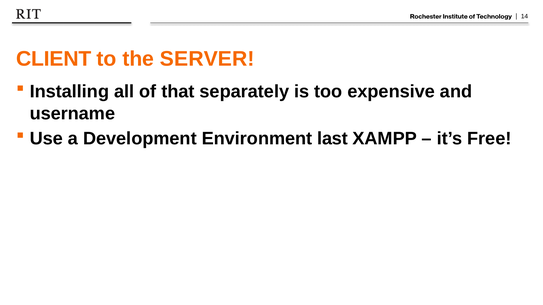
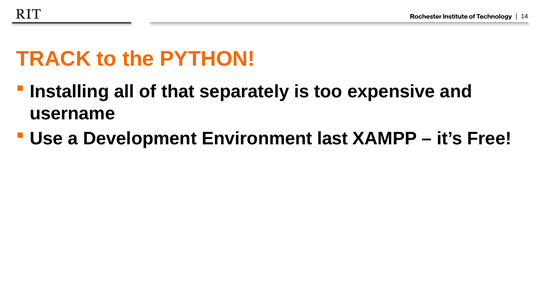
CLIENT: CLIENT -> TRACK
SERVER: SERVER -> PYTHON
